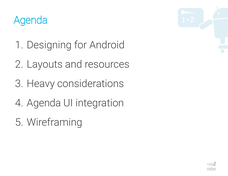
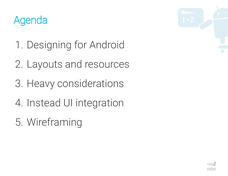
Agenda at (44, 103): Agenda -> Instead
